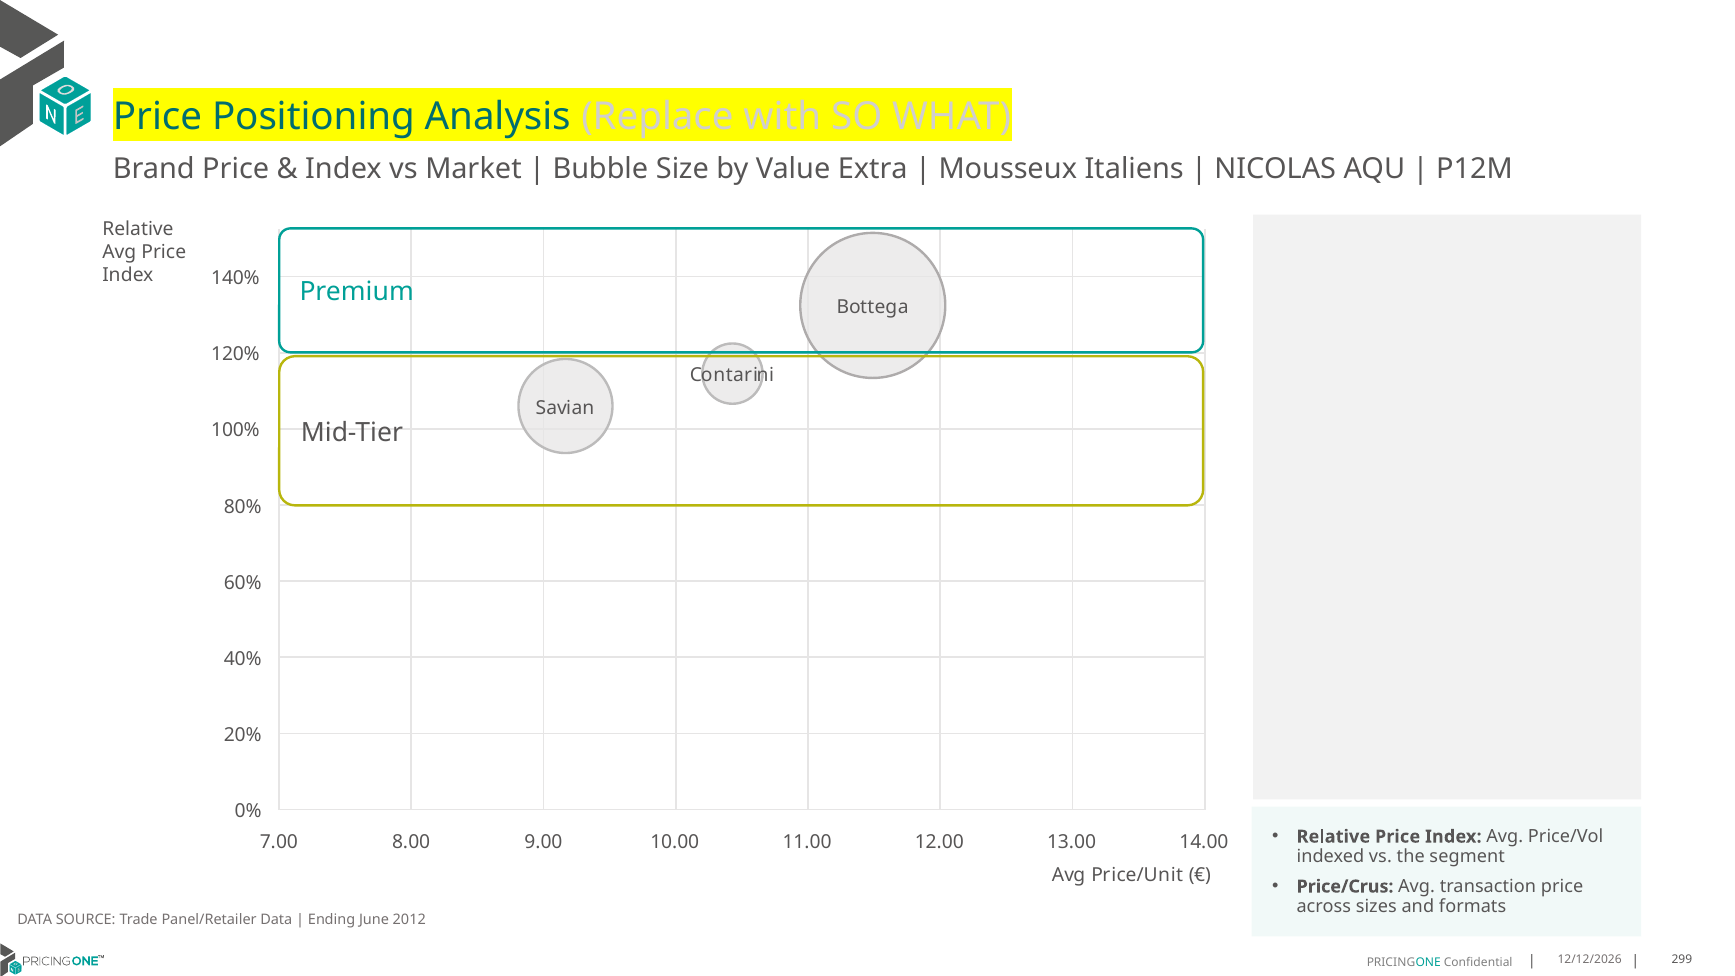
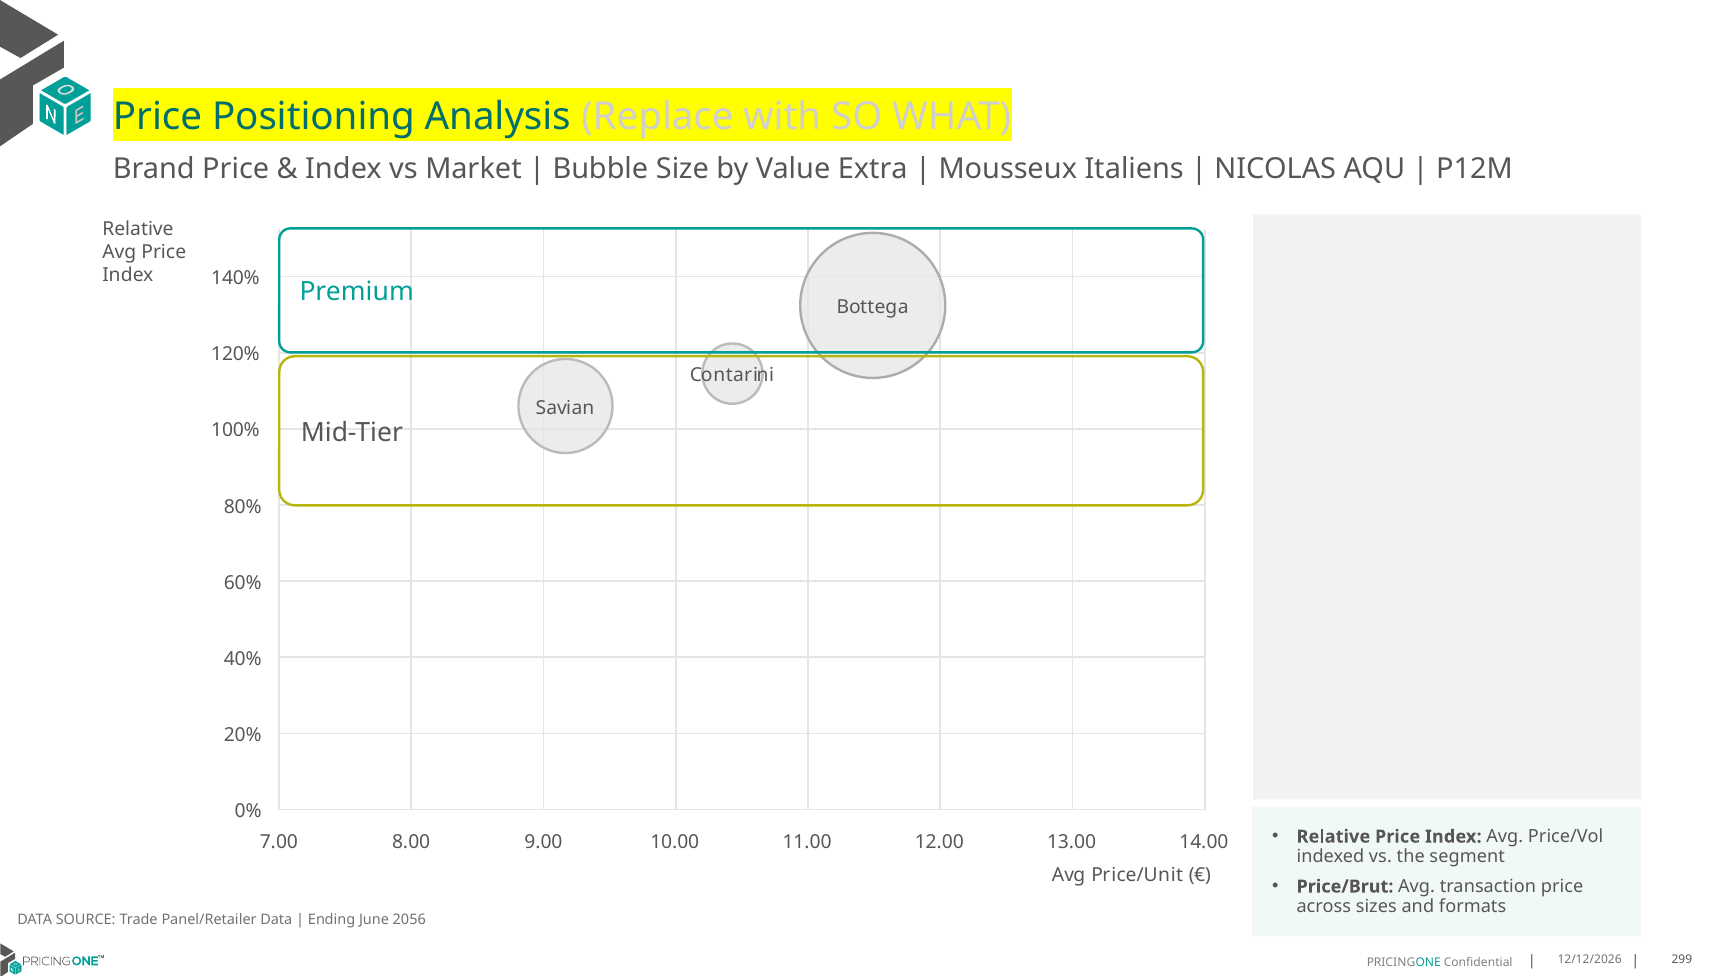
Price/Crus: Price/Crus -> Price/Brut
2012: 2012 -> 2056
